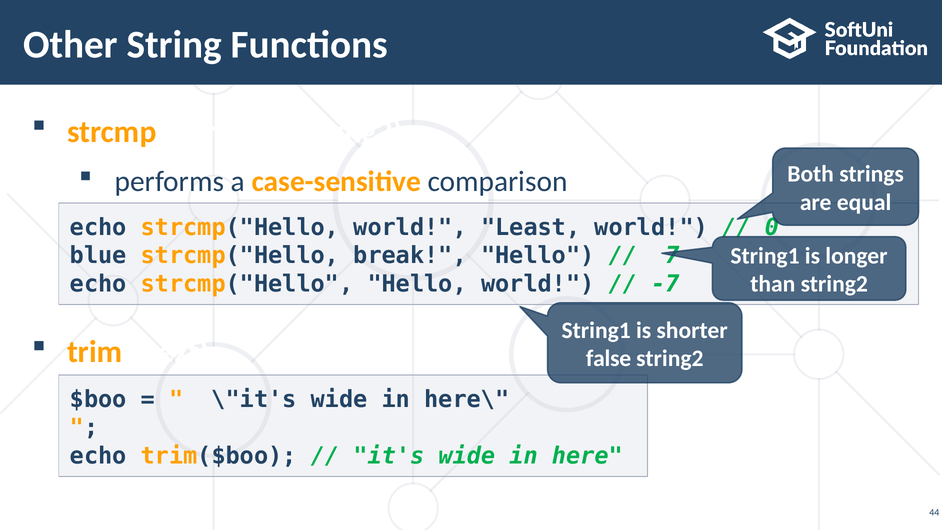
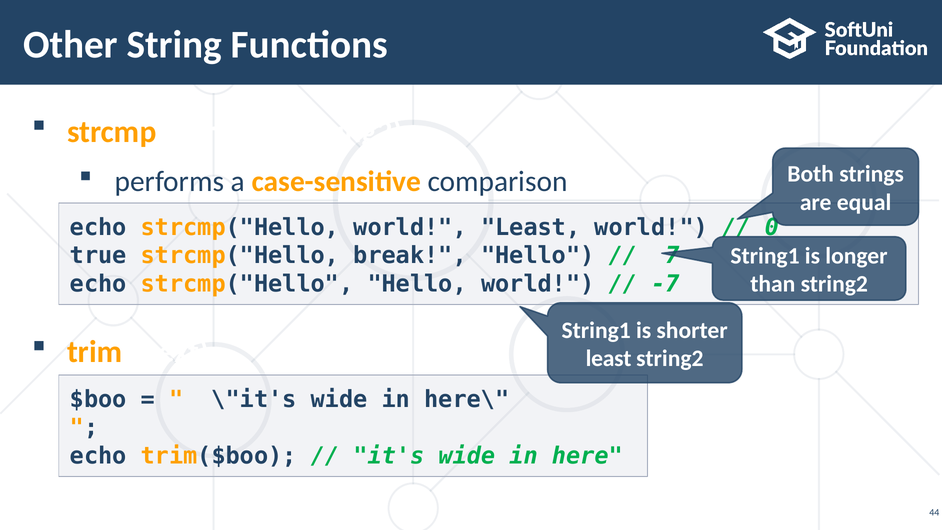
blue: blue -> true
false at (609, 359): false -> least
